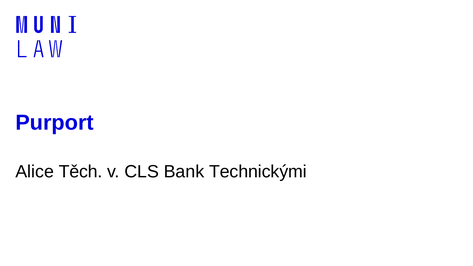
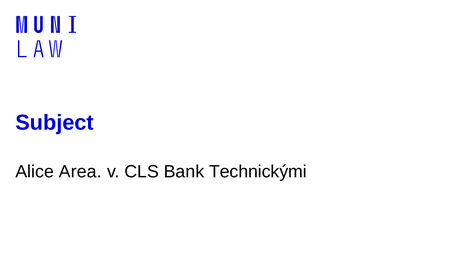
Purport: Purport -> Subject
Těch: Těch -> Area
